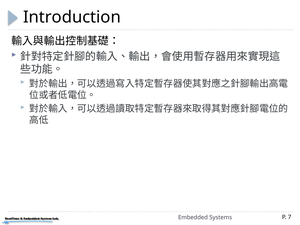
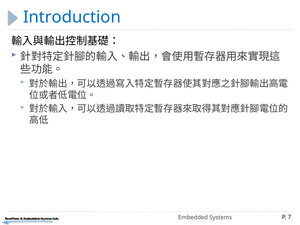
Introduction colour: black -> blue
